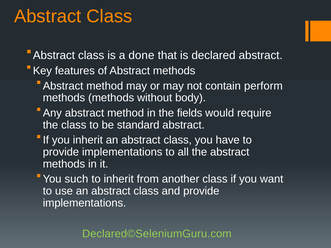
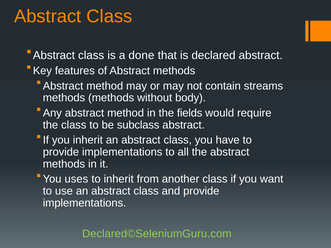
perform: perform -> streams
standard: standard -> subclass
such: such -> uses
